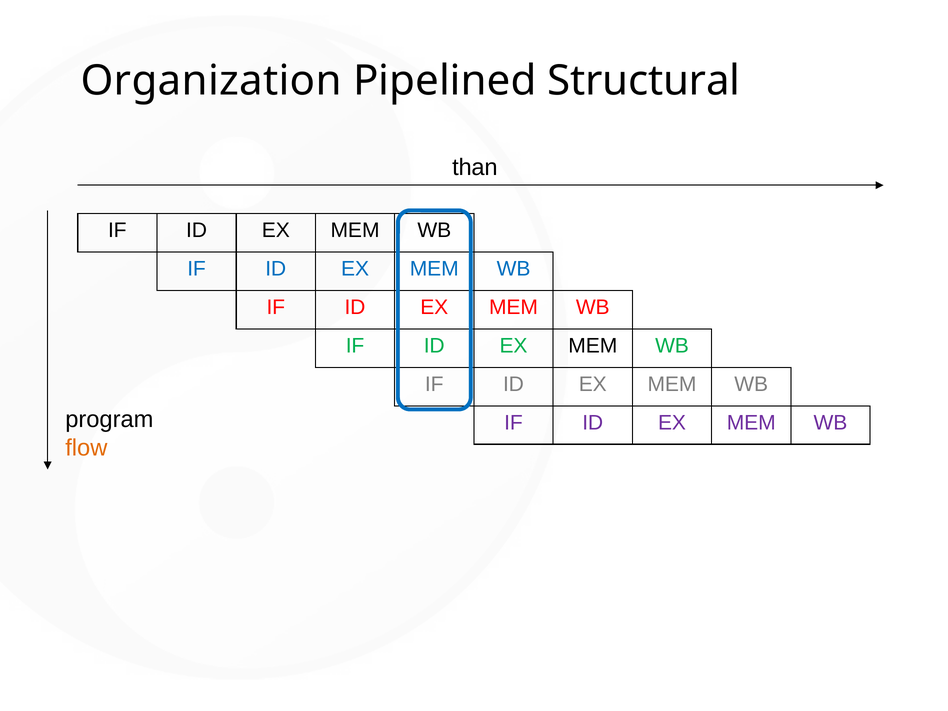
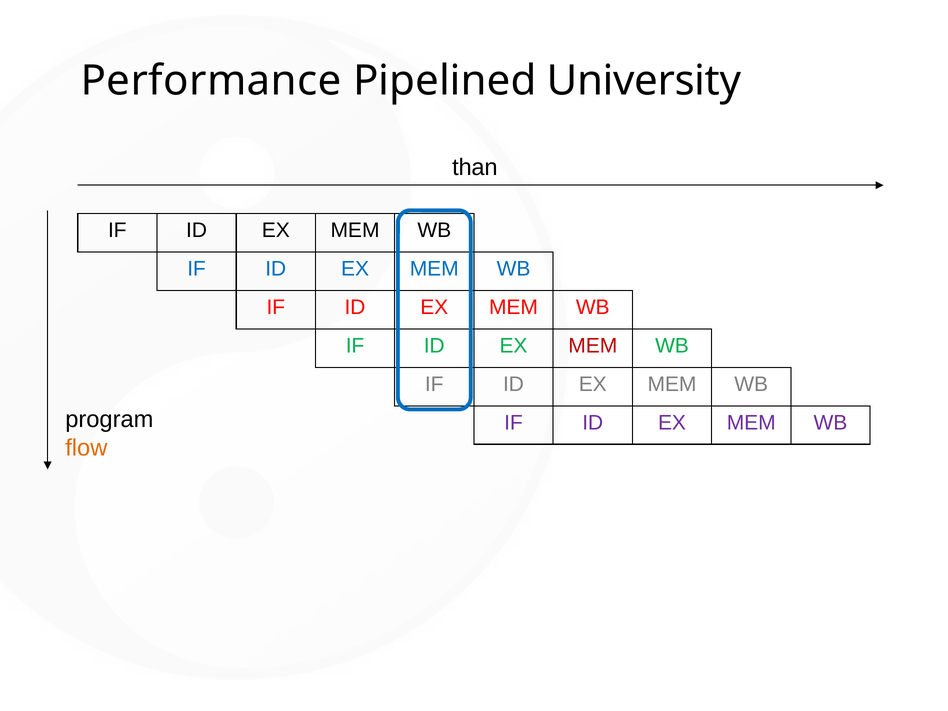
Organization: Organization -> Performance
Structural: Structural -> University
MEM at (593, 346) colour: black -> red
